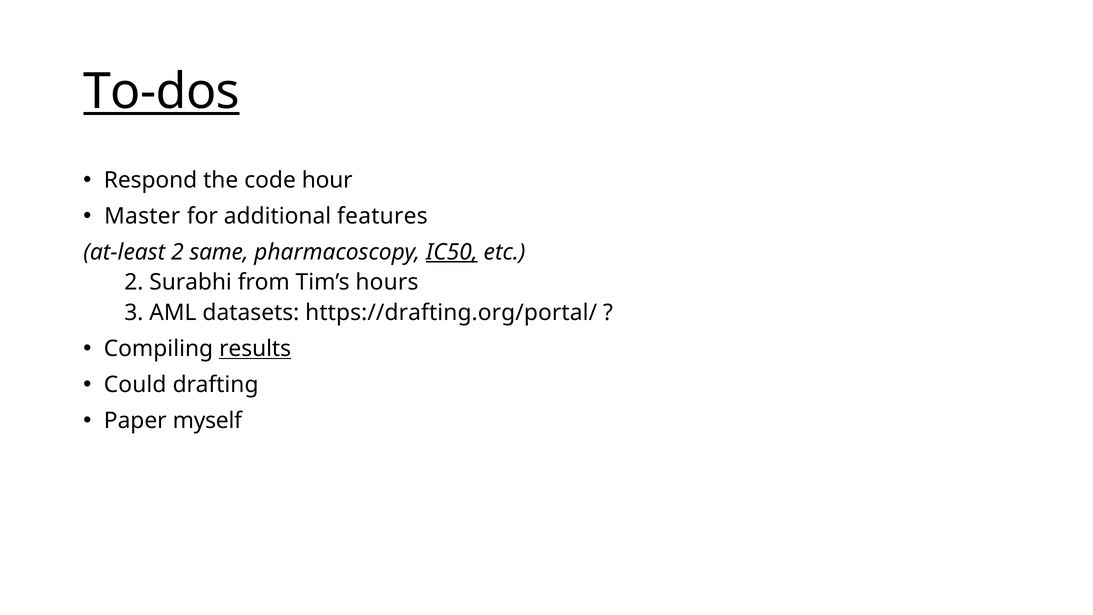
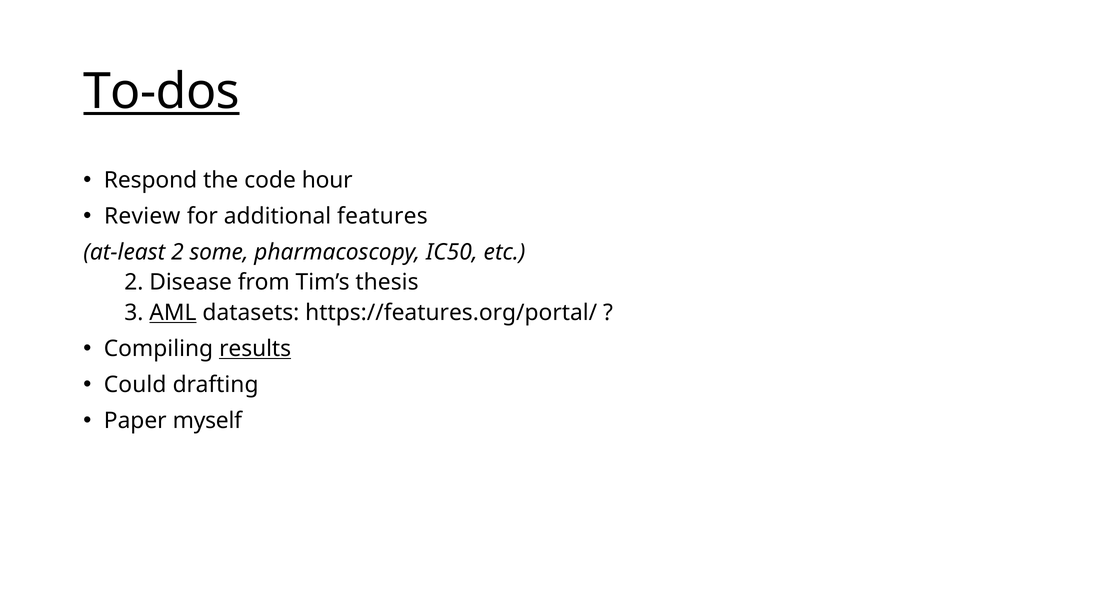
Master: Master -> Review
same: same -> some
IC50 underline: present -> none
Surabhi: Surabhi -> Disease
hours: hours -> thesis
AML underline: none -> present
https://drafting.org/portal/: https://drafting.org/portal/ -> https://features.org/portal/
